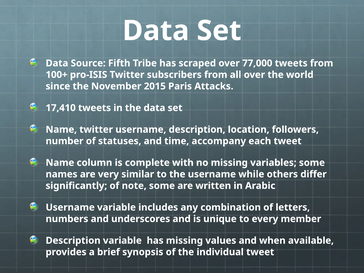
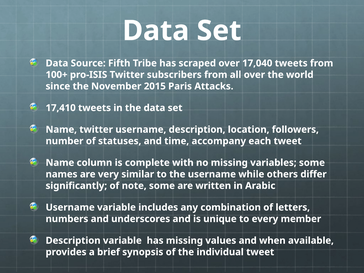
77,000: 77,000 -> 17,040
